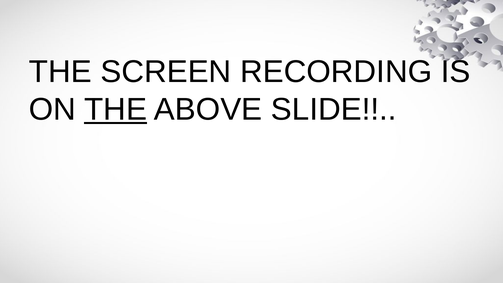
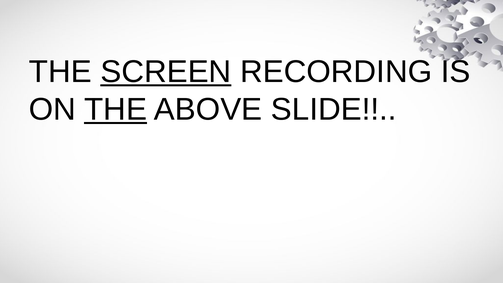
SCREEN underline: none -> present
